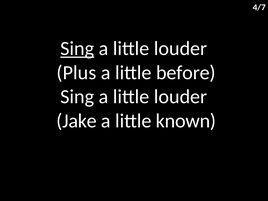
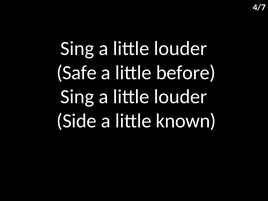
Sing at (77, 48) underline: present -> none
Plus: Plus -> Safe
Jake: Jake -> Side
